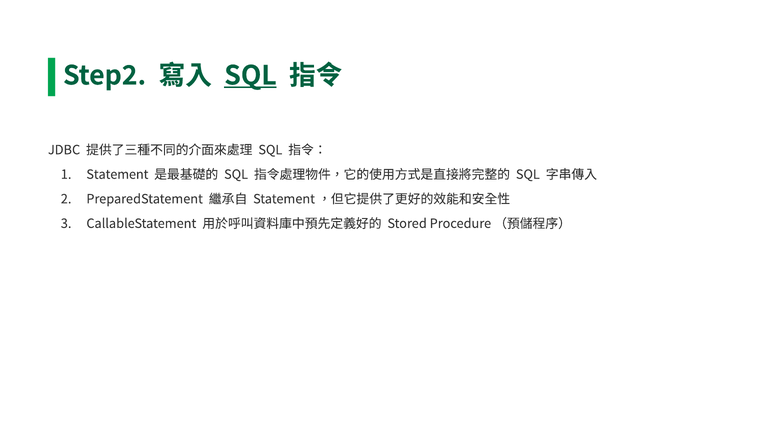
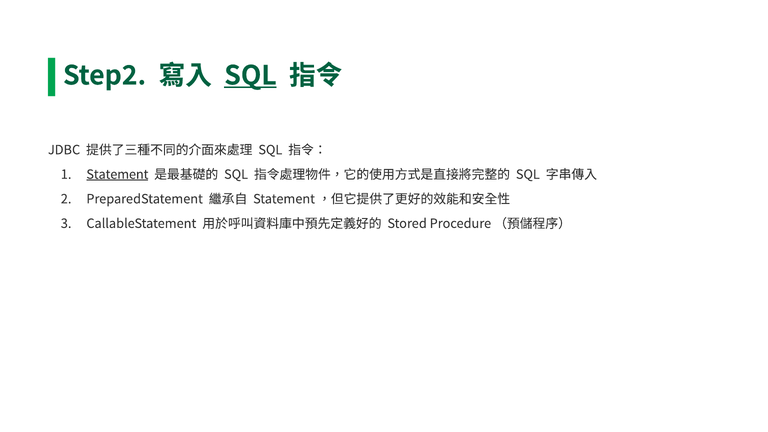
Statement underline: none -> present
